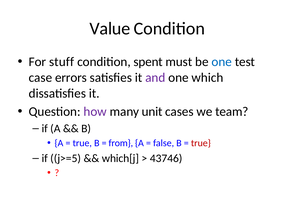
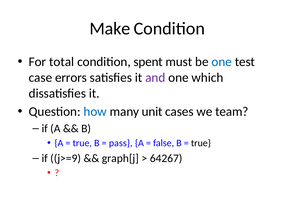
Value: Value -> Make
stuff: stuff -> total
how colour: purple -> blue
from: from -> pass
true at (201, 143) colour: red -> black
j>=5: j>=5 -> j>=9
which[j: which[j -> graph[j
43746: 43746 -> 64267
